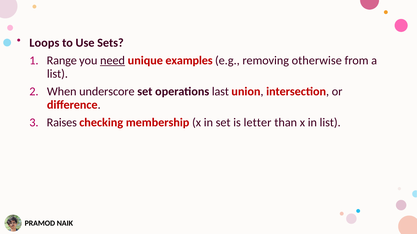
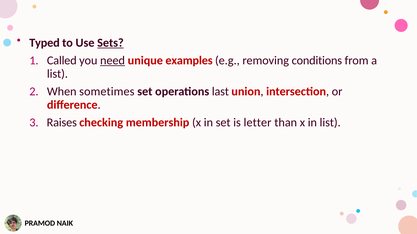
Loops: Loops -> Typed
Sets underline: none -> present
Range: Range -> Called
otherwise: otherwise -> conditions
underscore: underscore -> sometimes
